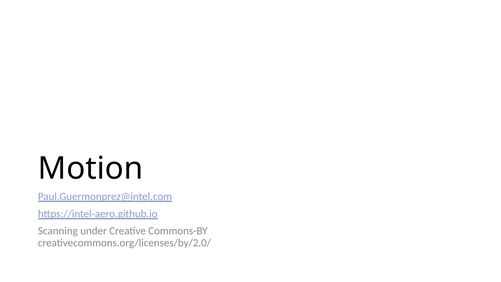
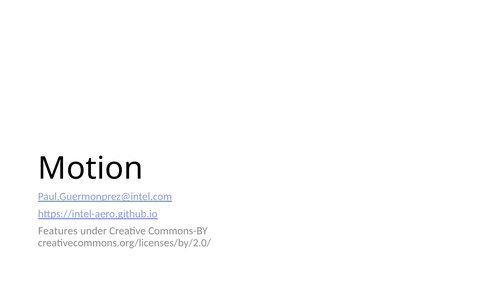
Scanning: Scanning -> Features
